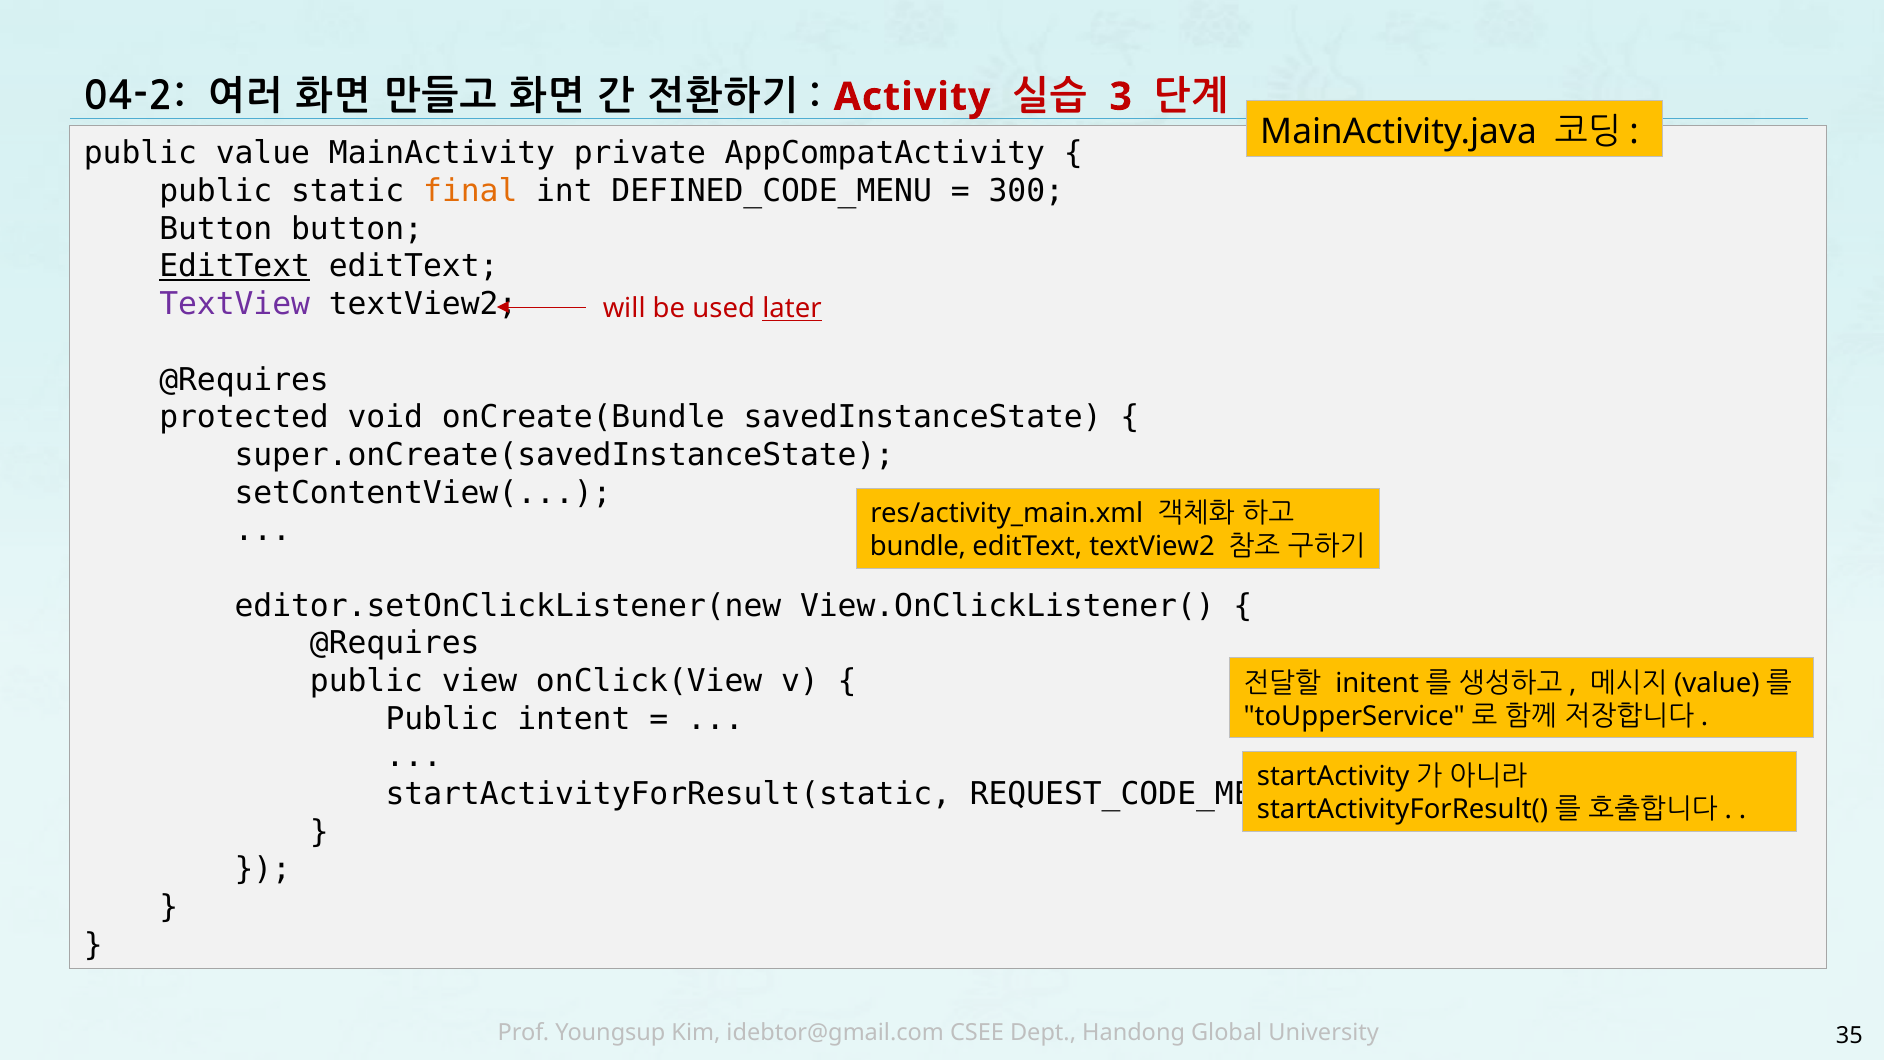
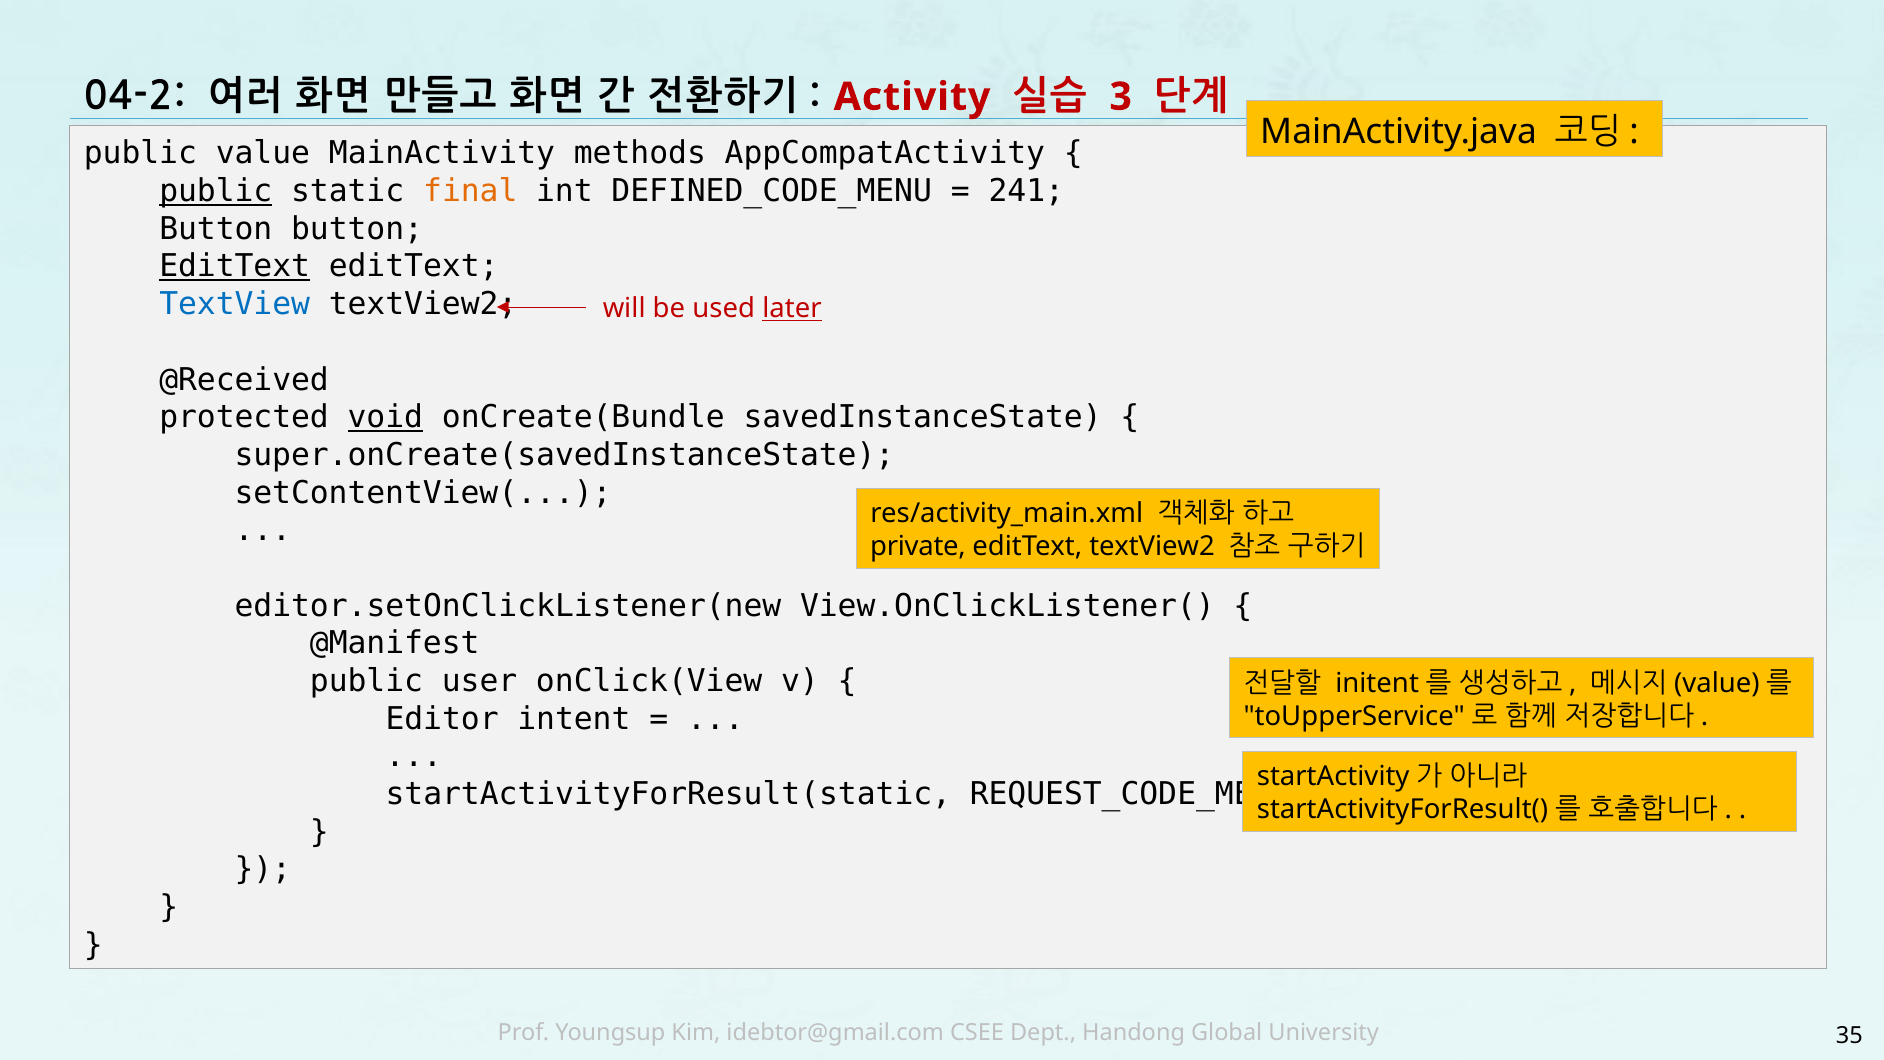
private: private -> methods
public at (216, 191) underline: none -> present
300: 300 -> 241
TextView colour: purple -> blue
@Requires at (244, 380): @Requires -> @Received
void underline: none -> present
bundle: bundle -> private
@Requires at (395, 643): @Requires -> @Manifest
view: view -> user
Public at (442, 719): Public -> Editor
